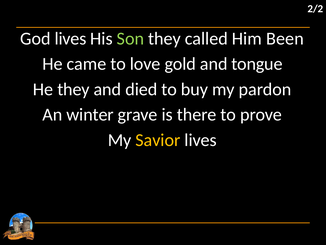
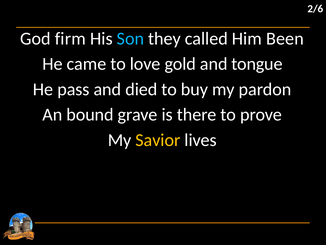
2/2: 2/2 -> 2/6
God lives: lives -> firm
Son colour: light green -> light blue
He they: they -> pass
winter: winter -> bound
